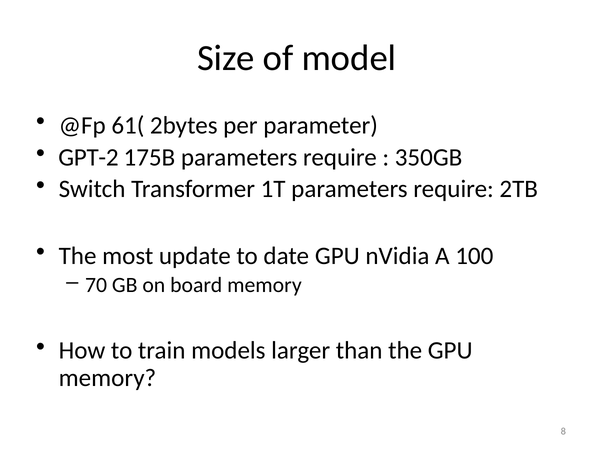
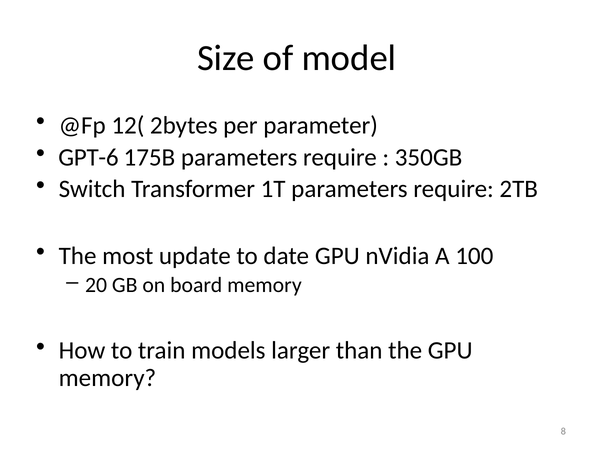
61(: 61( -> 12(
GPT-2: GPT-2 -> GPT-6
70: 70 -> 20
